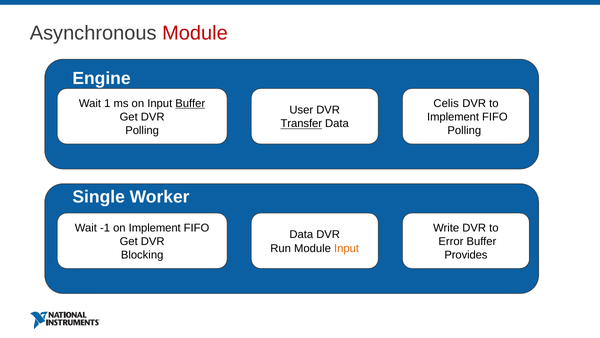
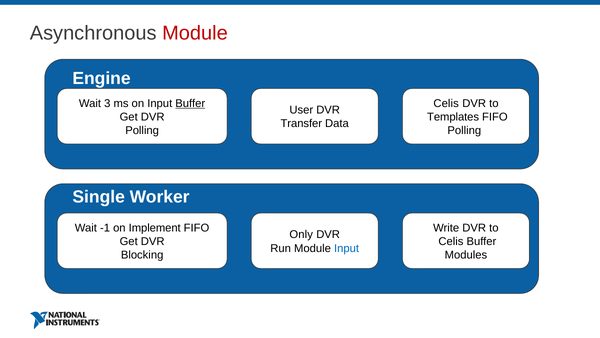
1: 1 -> 3
Implement at (453, 117): Implement -> Templates
Transfer underline: present -> none
Data at (301, 234): Data -> Only
Error at (451, 241): Error -> Celis
Input at (347, 248) colour: orange -> blue
Provides: Provides -> Modules
